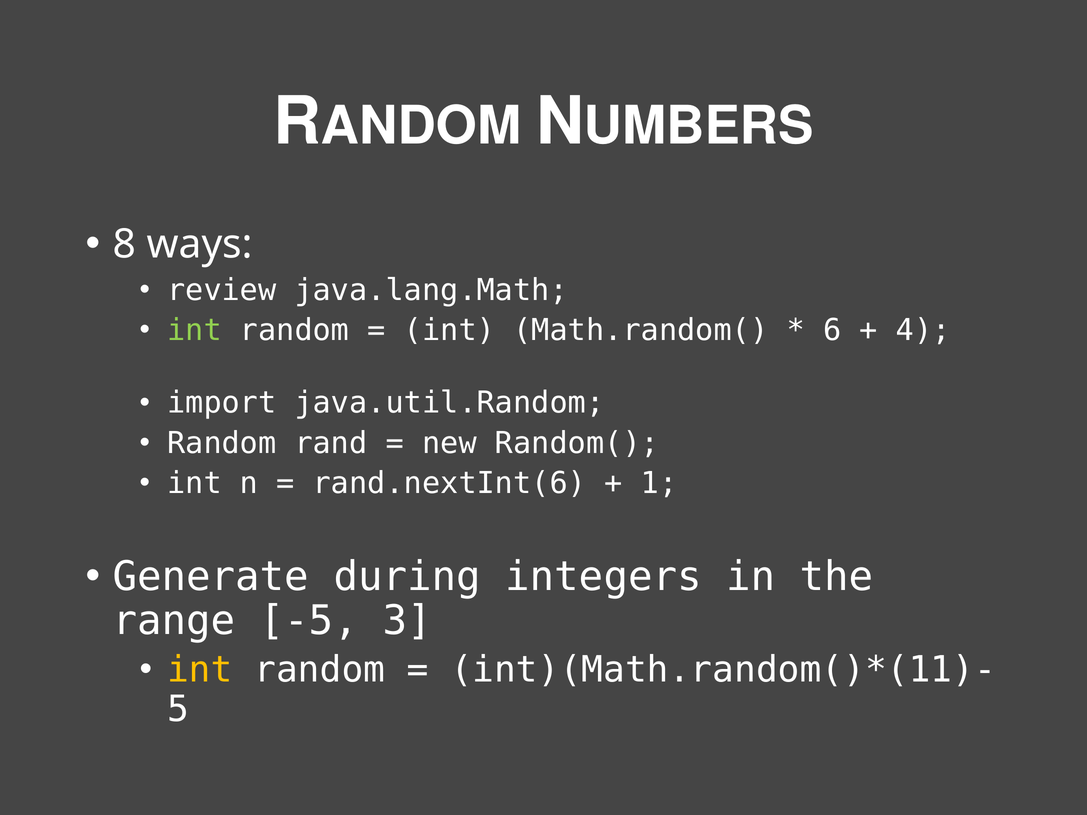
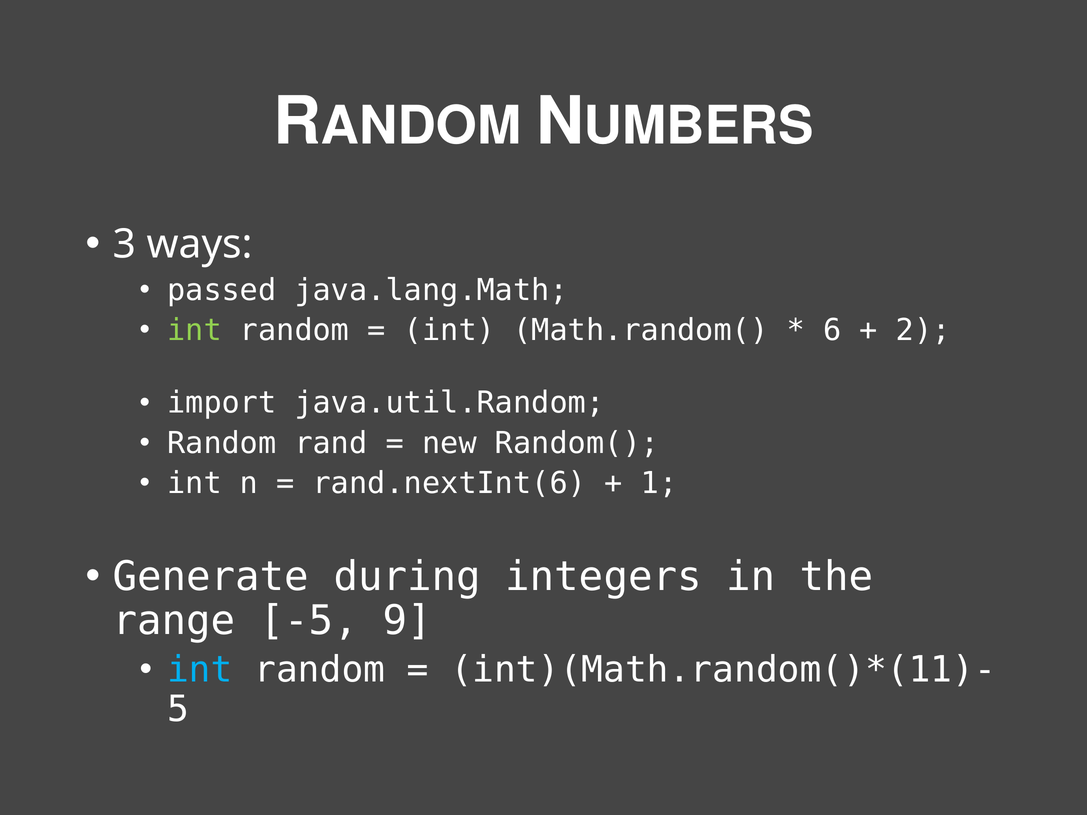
8: 8 -> 3
review: review -> passed
4: 4 -> 2
3: 3 -> 9
int at (200, 670) colour: yellow -> light blue
